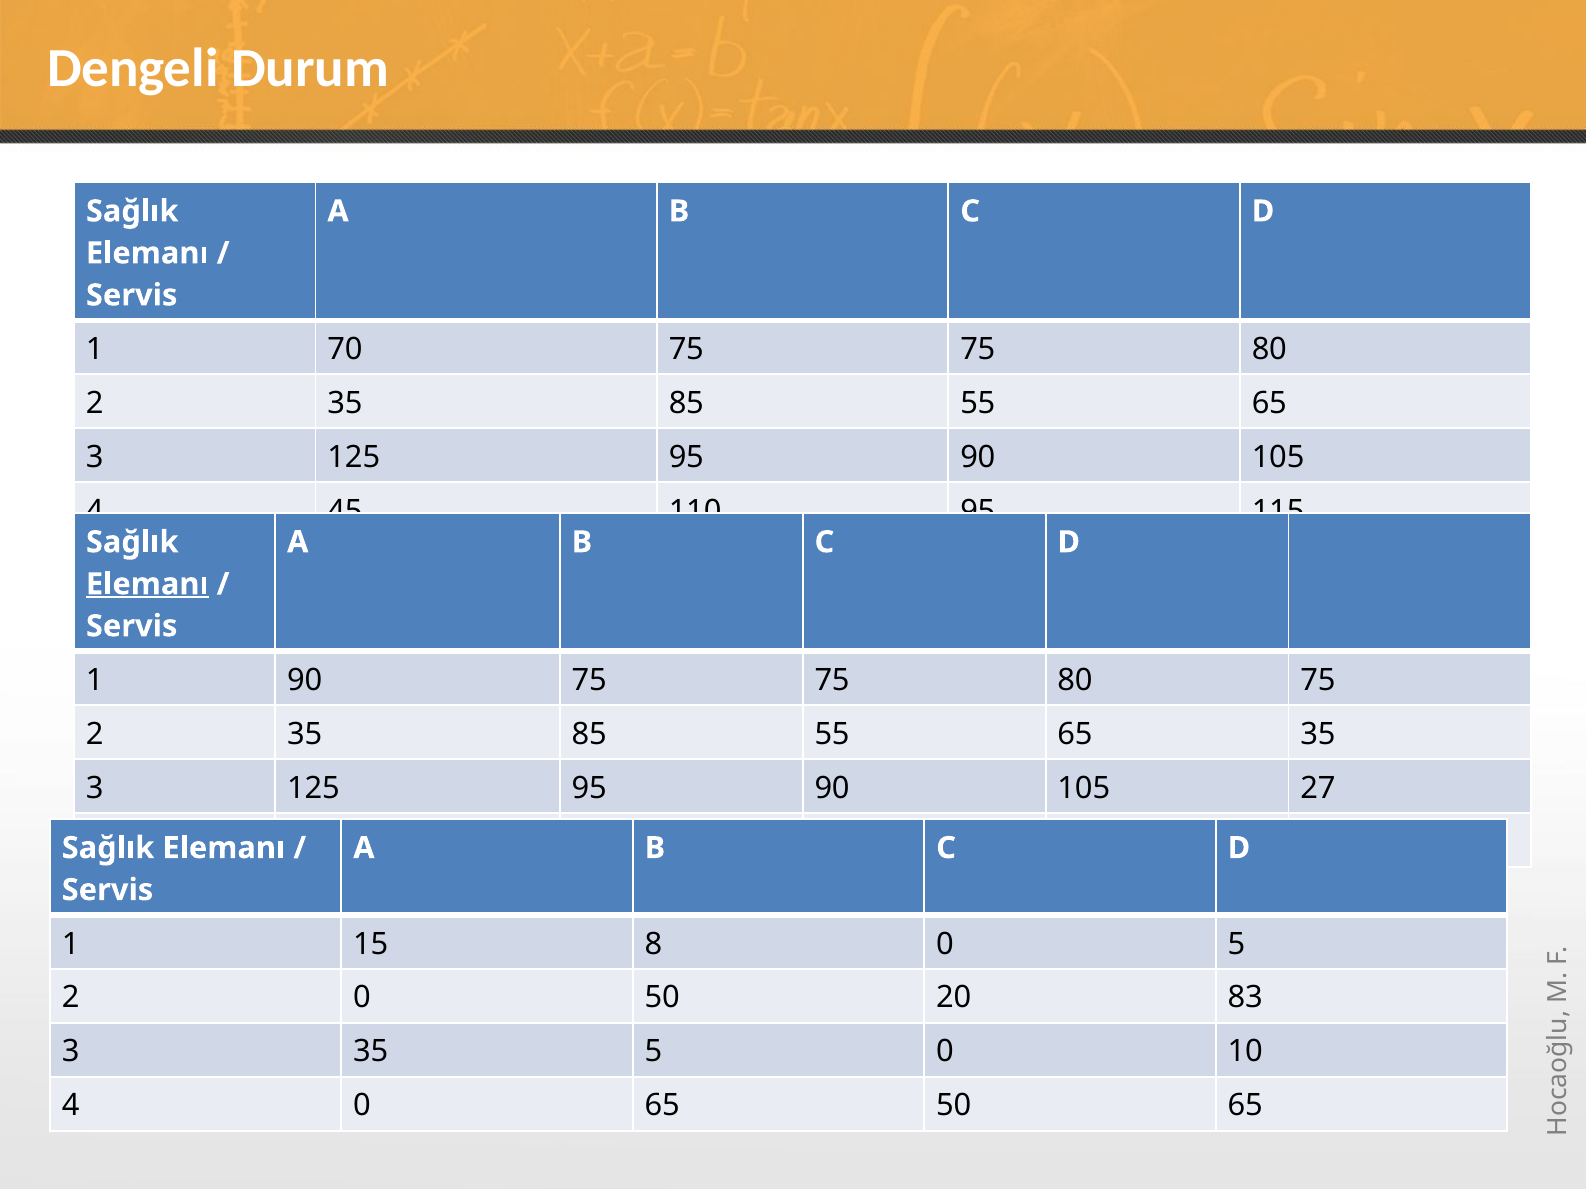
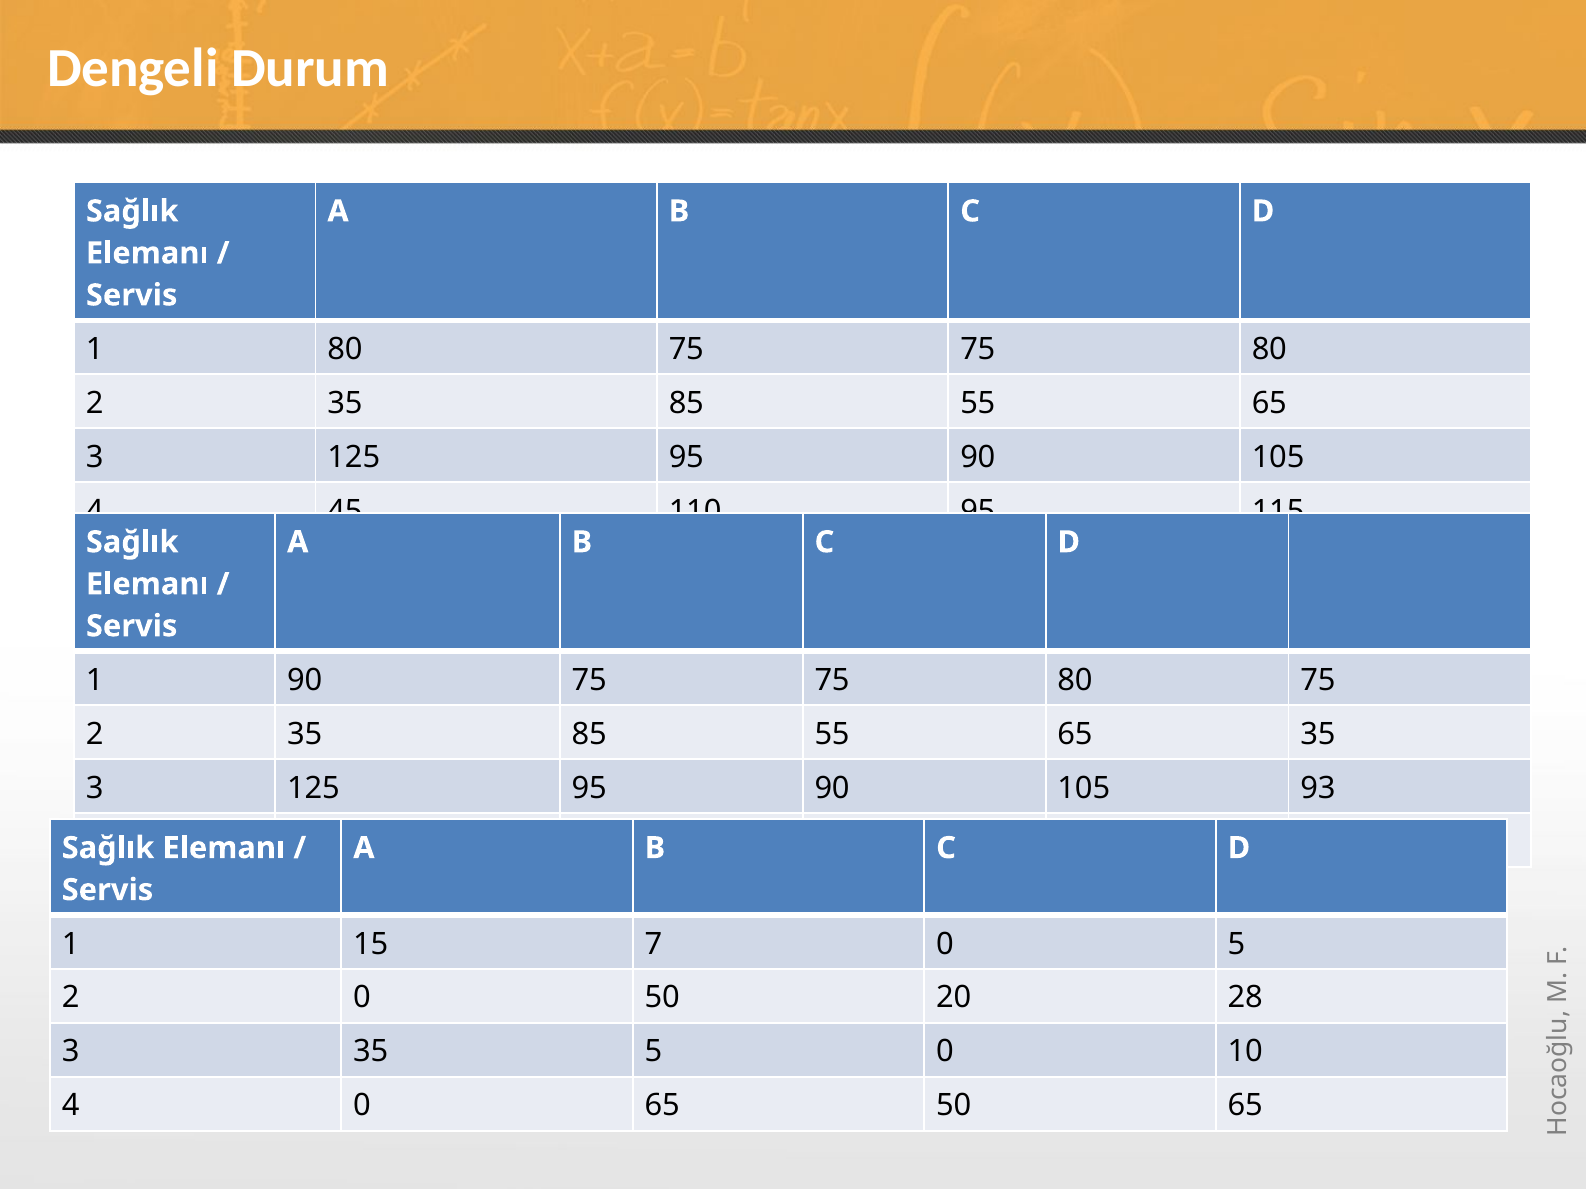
1 70: 70 -> 80
Elemanı at (147, 584) underline: present -> none
27: 27 -> 93
8: 8 -> 7
83: 83 -> 28
